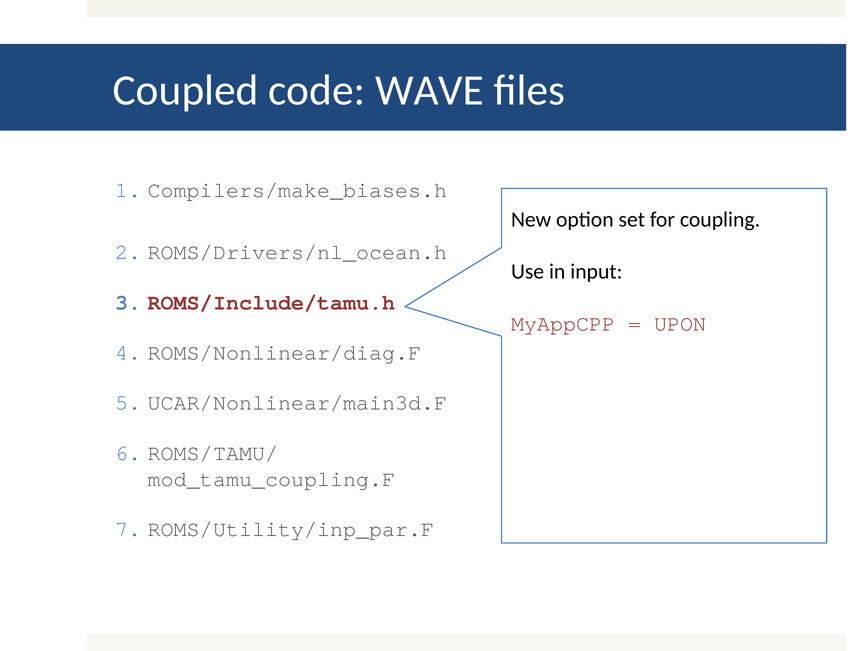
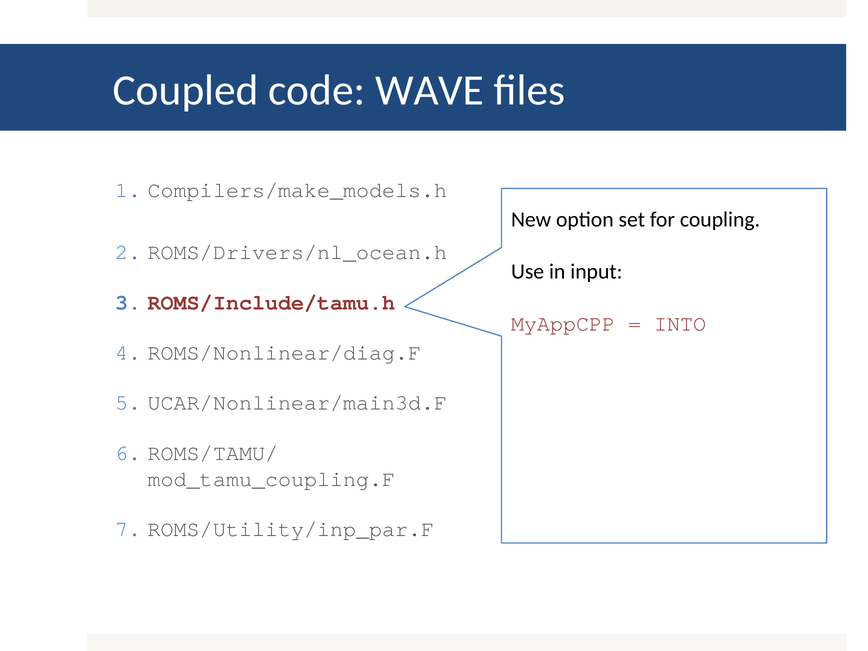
Compilers/make_biases.h: Compilers/make_biases.h -> Compilers/make_models.h
UPON: UPON -> INTO
